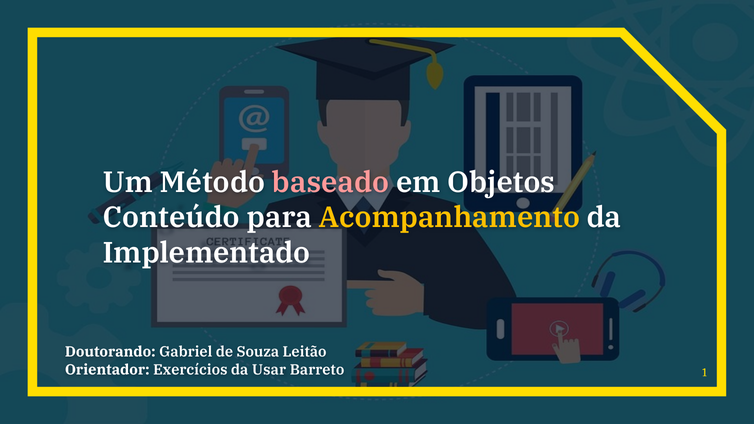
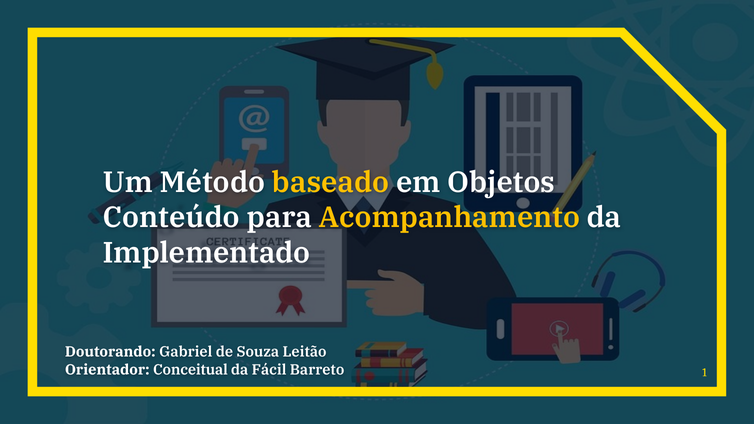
baseado colour: pink -> yellow
Exercícios: Exercícios -> Conceitual
Usar: Usar -> Fácil
